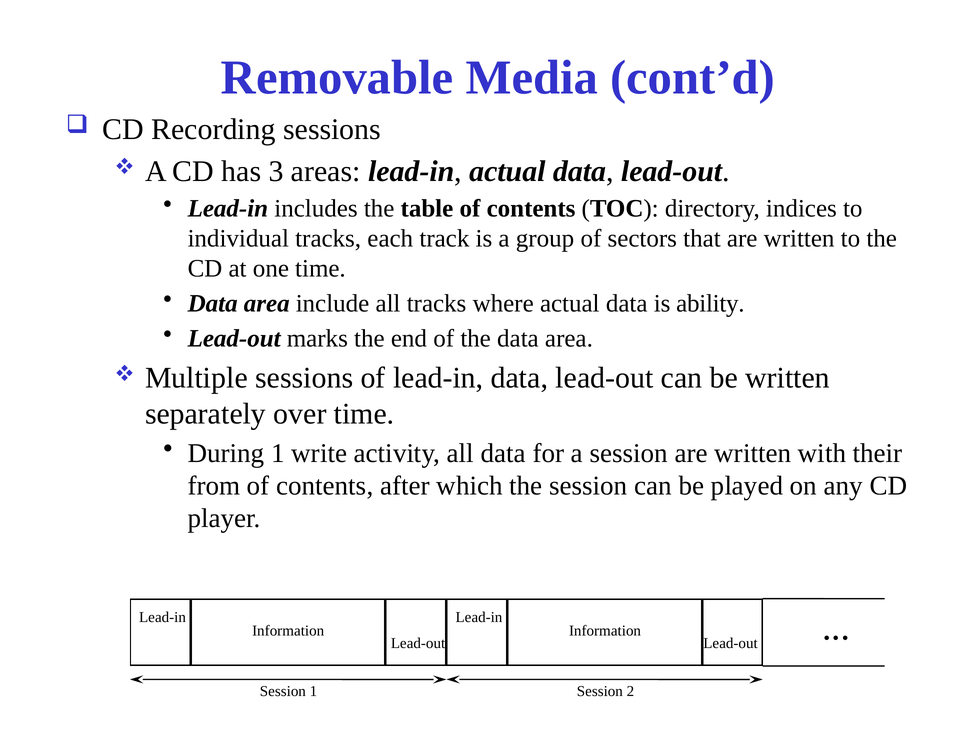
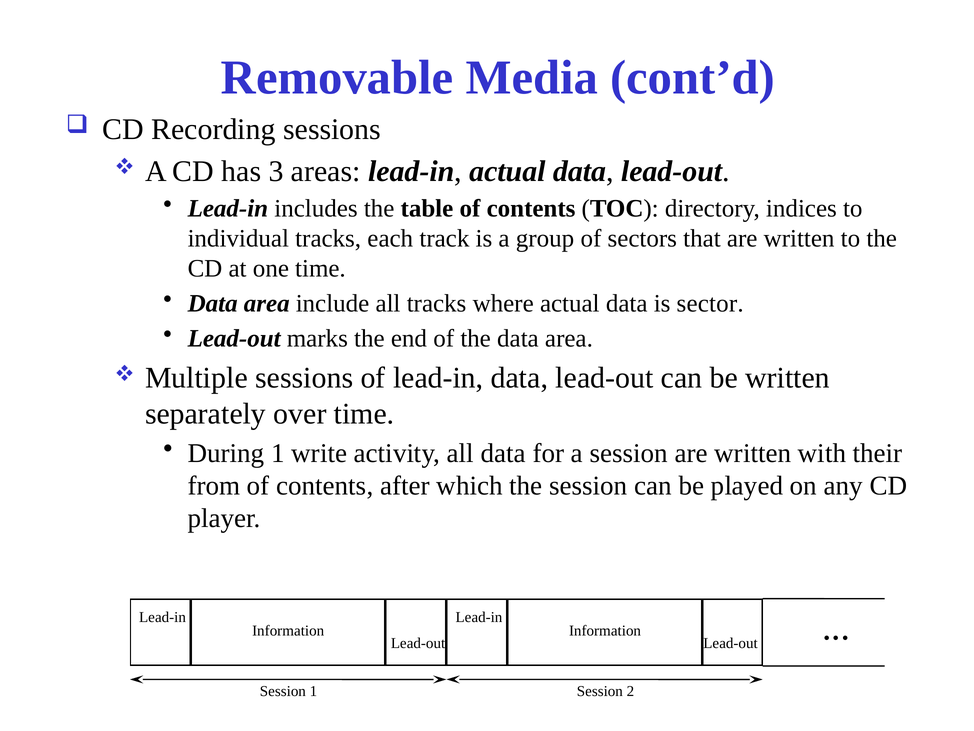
ability: ability -> sector
